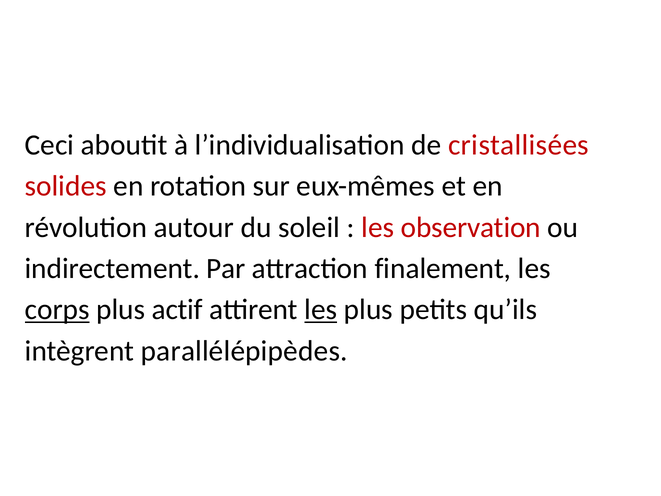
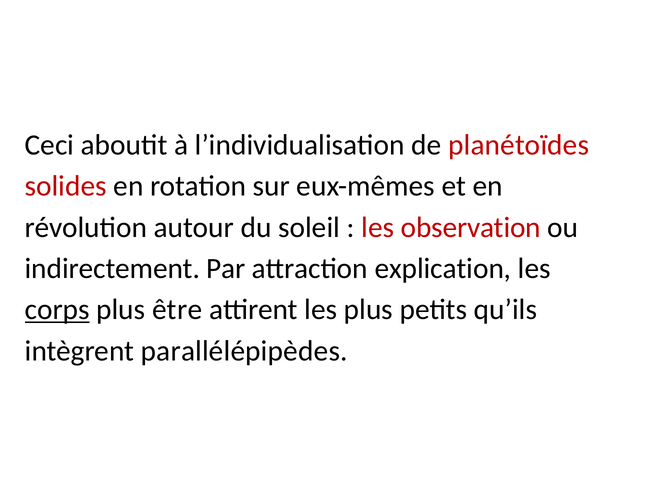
cristallisées: cristallisées -> planétoïdes
finalement: finalement -> explication
actif: actif -> être
les at (321, 310) underline: present -> none
